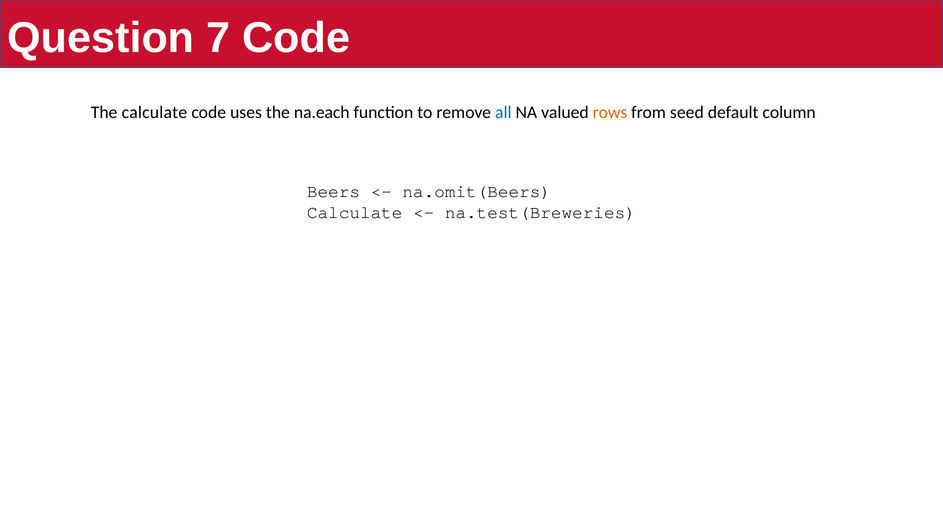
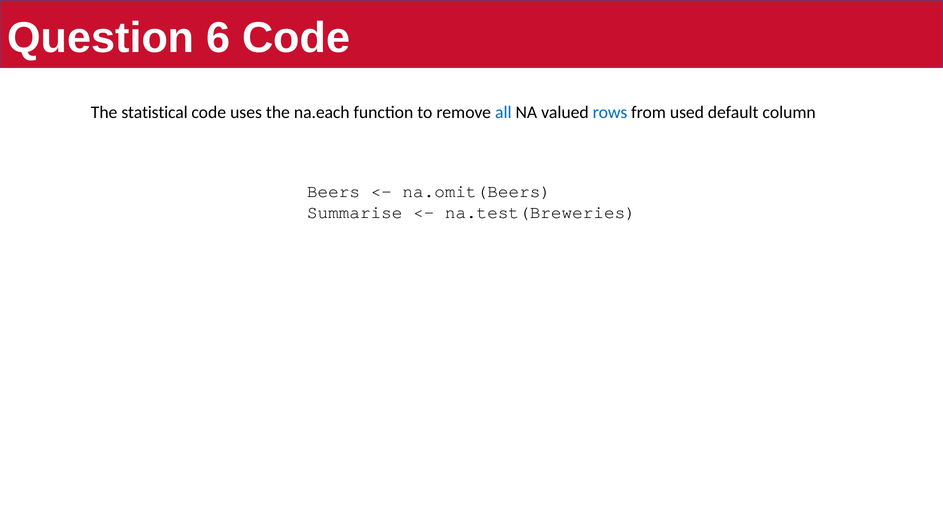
7: 7 -> 6
The calculate: calculate -> statistical
rows colour: orange -> blue
seed: seed -> used
Calculate at (355, 213): Calculate -> Summarise
